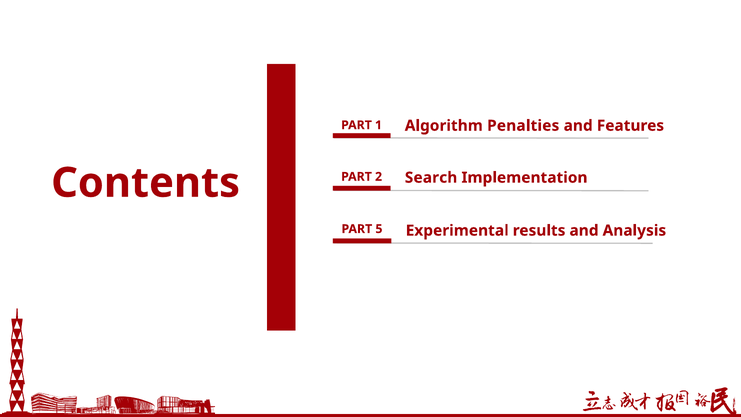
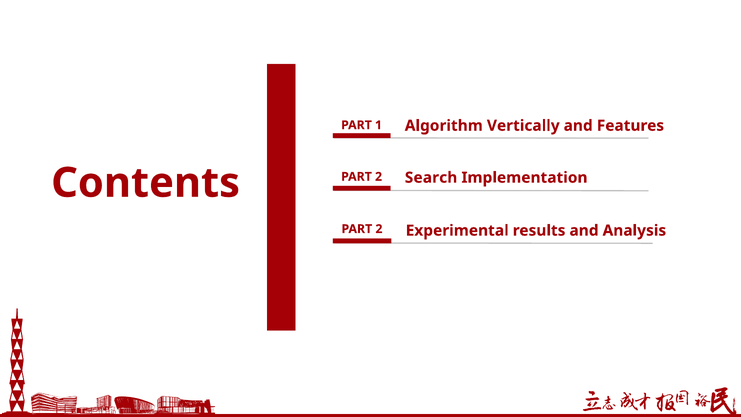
Penalties: Penalties -> Vertically
5 at (379, 229): 5 -> 2
